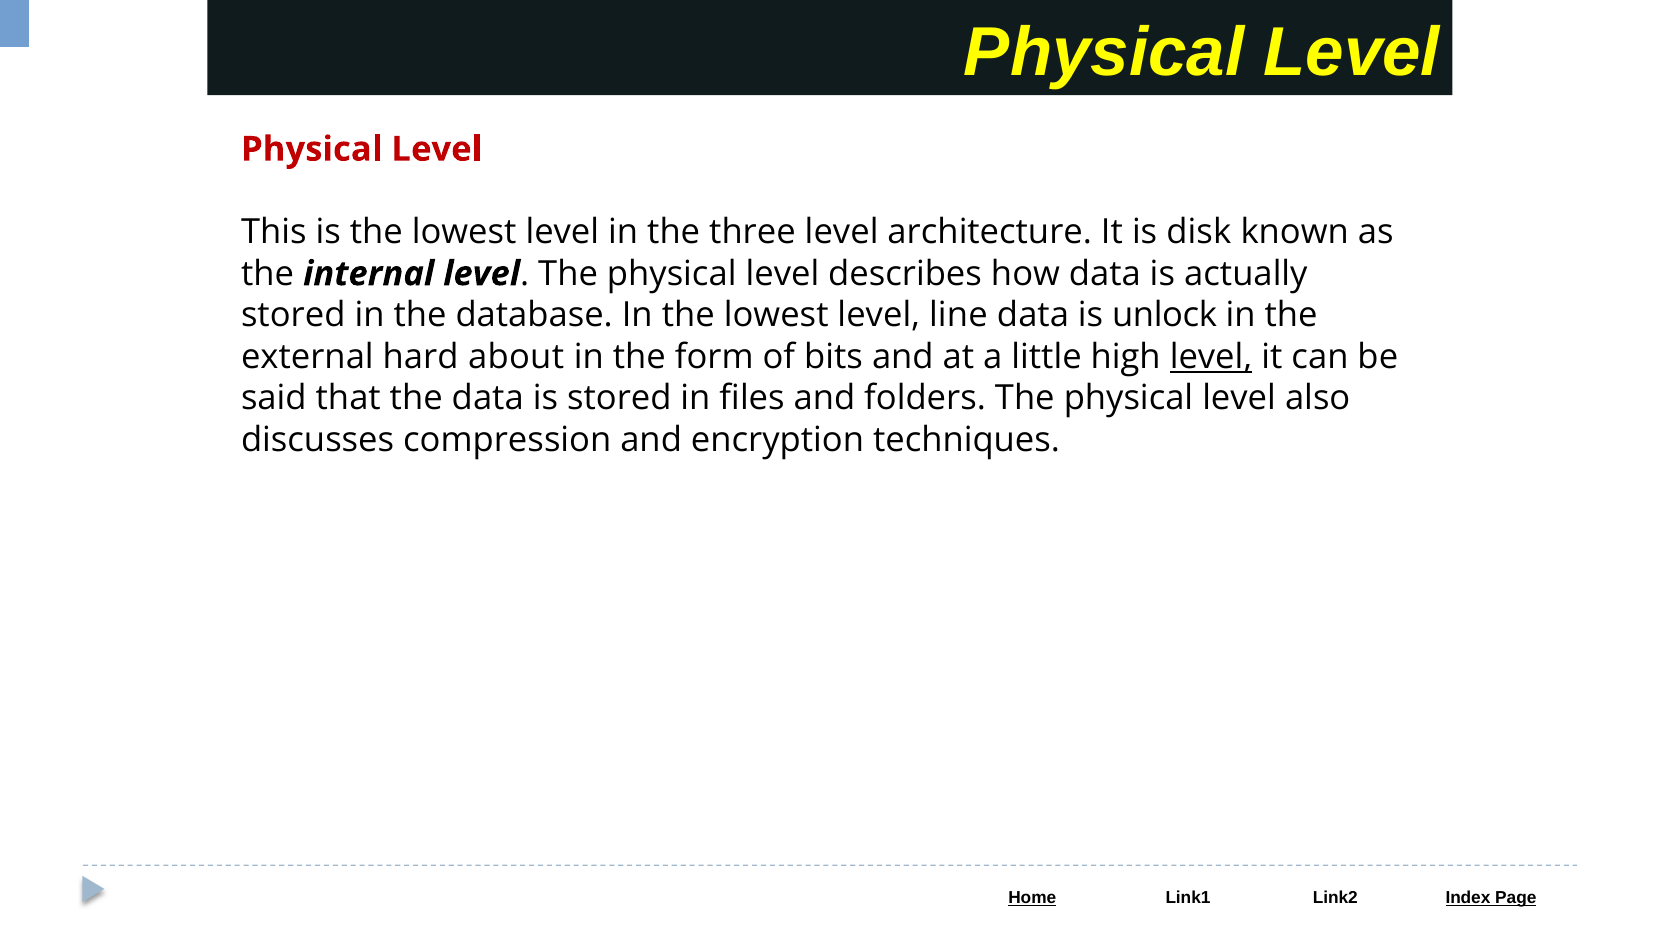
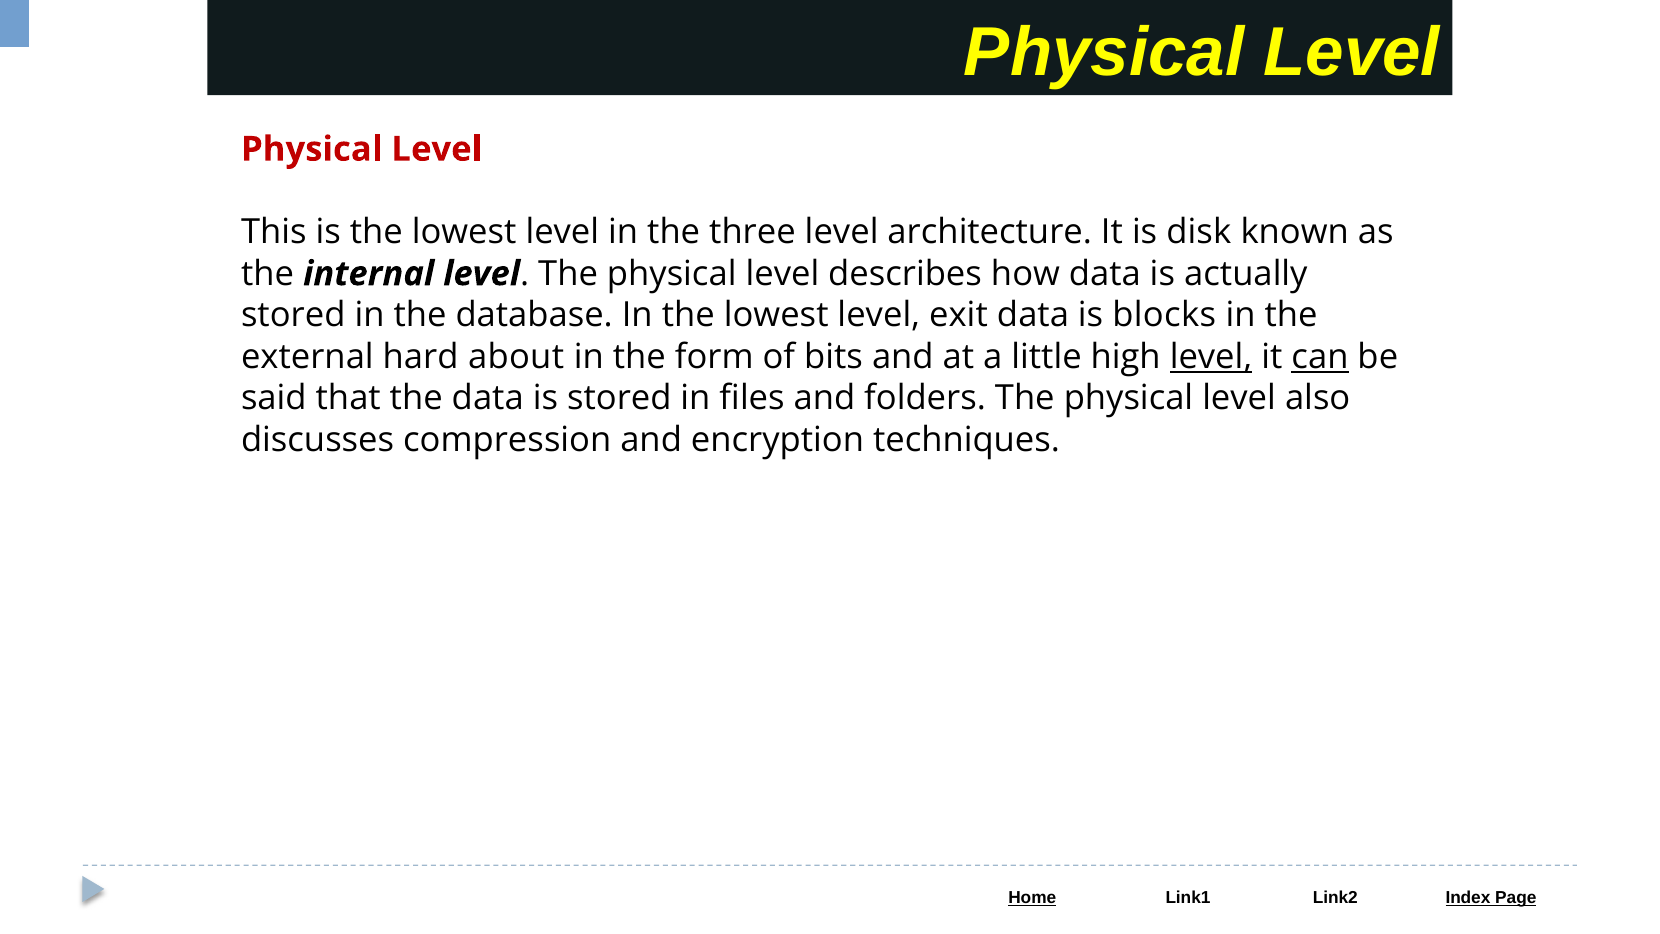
line: line -> exit
unlock: unlock -> blocks
can underline: none -> present
